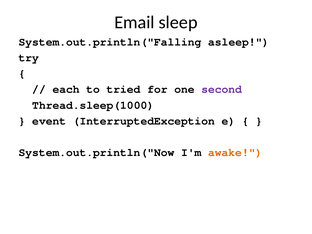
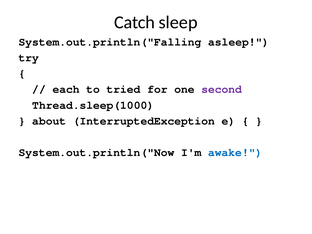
Email: Email -> Catch
event: event -> about
awake colour: orange -> blue
